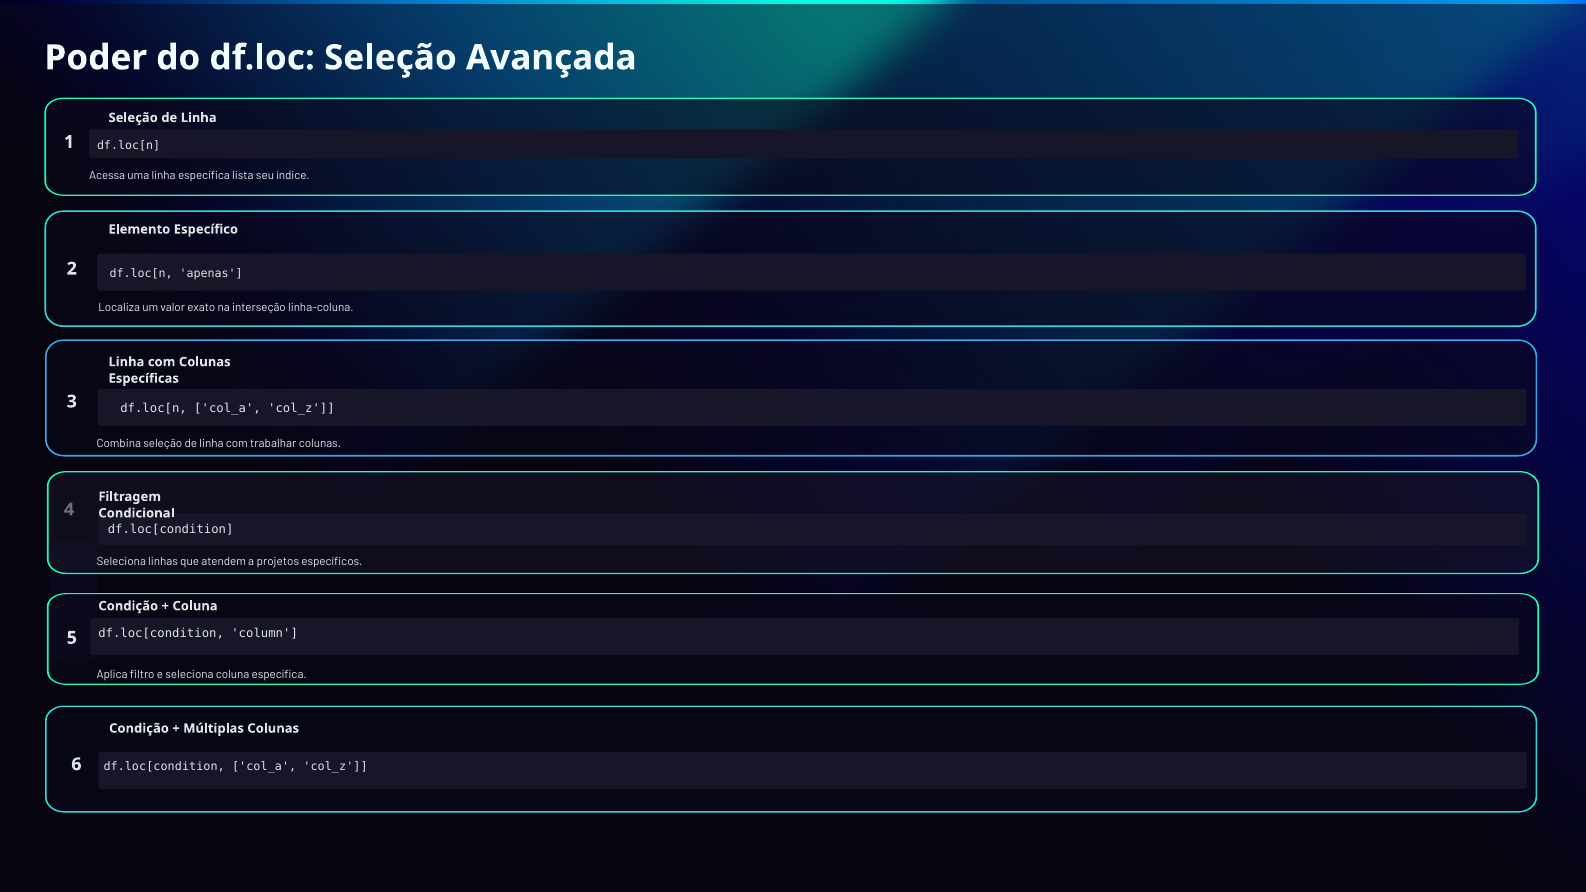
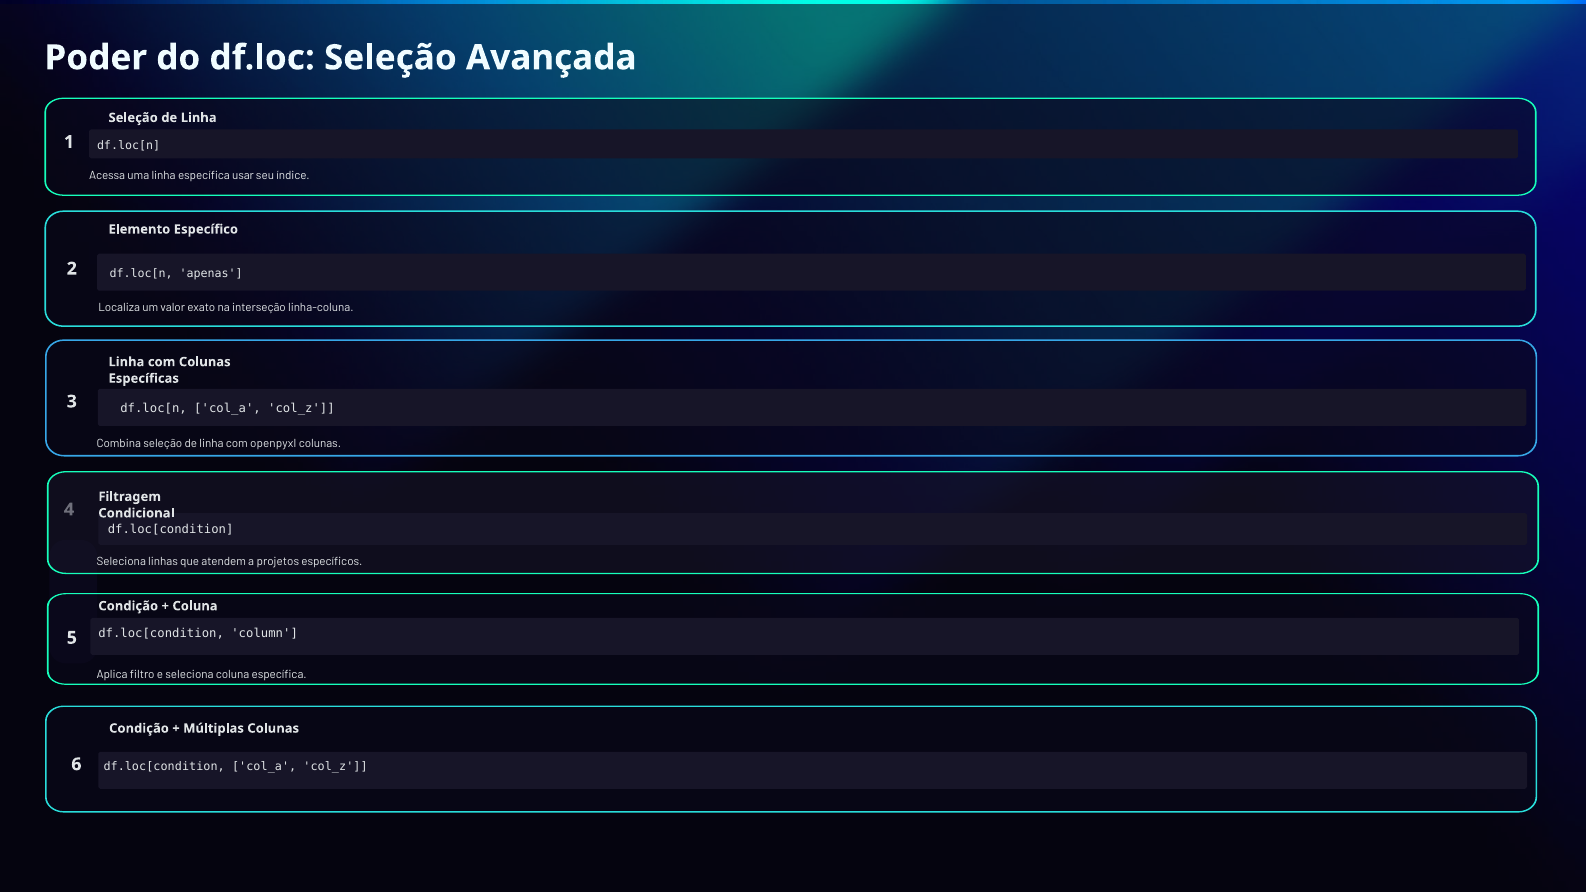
lista: lista -> usar
trabalhar: trabalhar -> openpyxl
